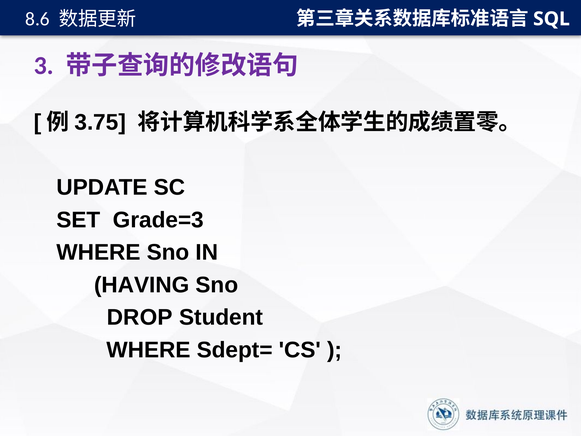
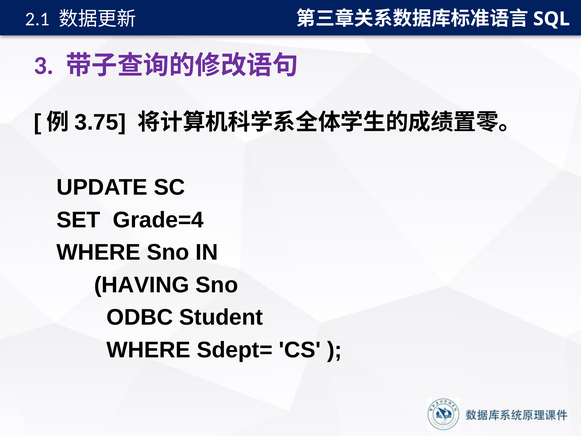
8.6: 8.6 -> 2.1
Grade=3: Grade=3 -> Grade=4
DROP: DROP -> ODBC
